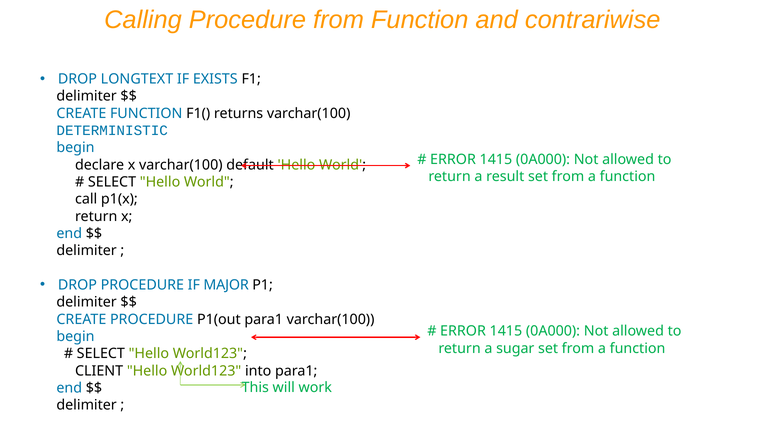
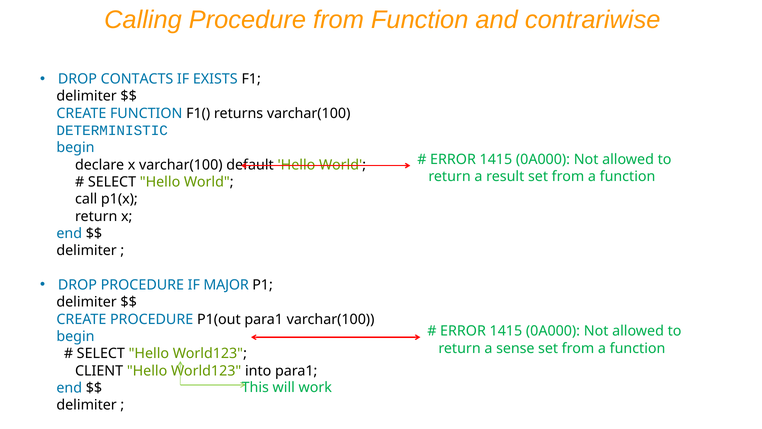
LONGTEXT: LONGTEXT -> CONTACTS
sugar: sugar -> sense
